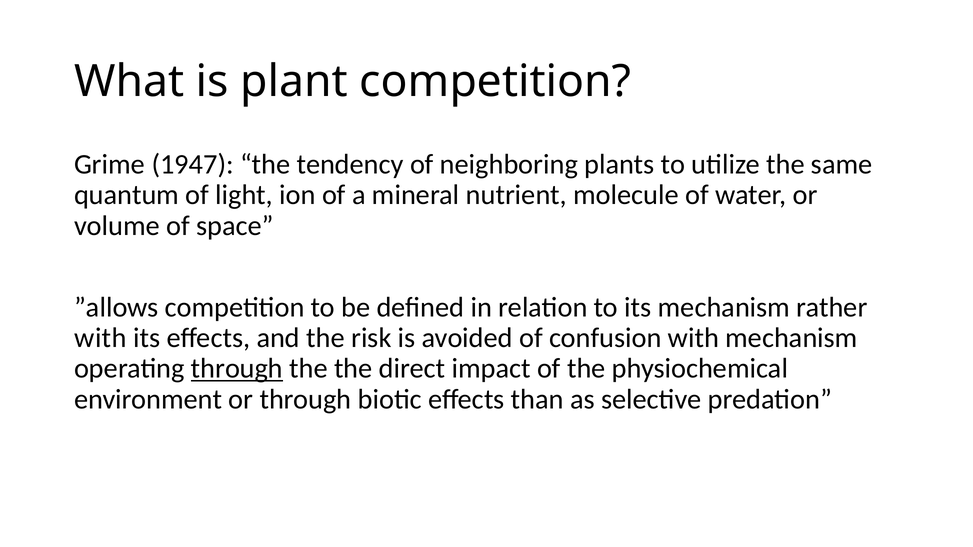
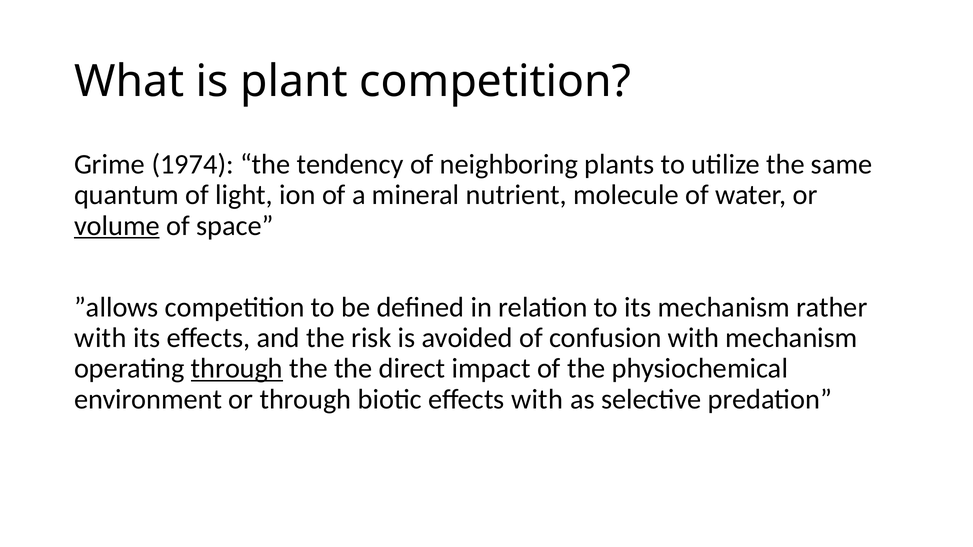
1947: 1947 -> 1974
volume underline: none -> present
effects than: than -> with
